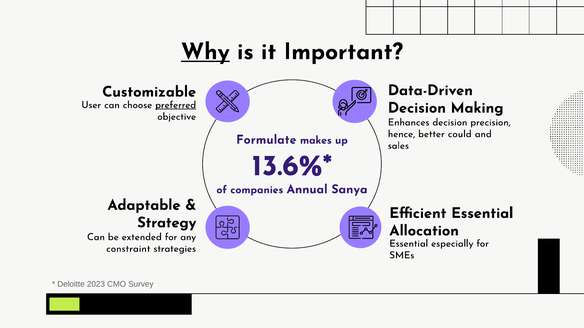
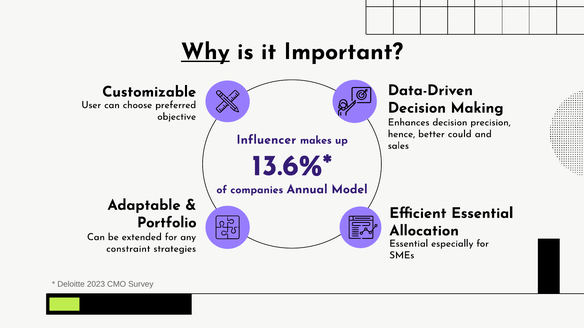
preferred underline: present -> none
Formulate: Formulate -> Influencer
Sanya: Sanya -> Model
Strategy: Strategy -> Portfolio
